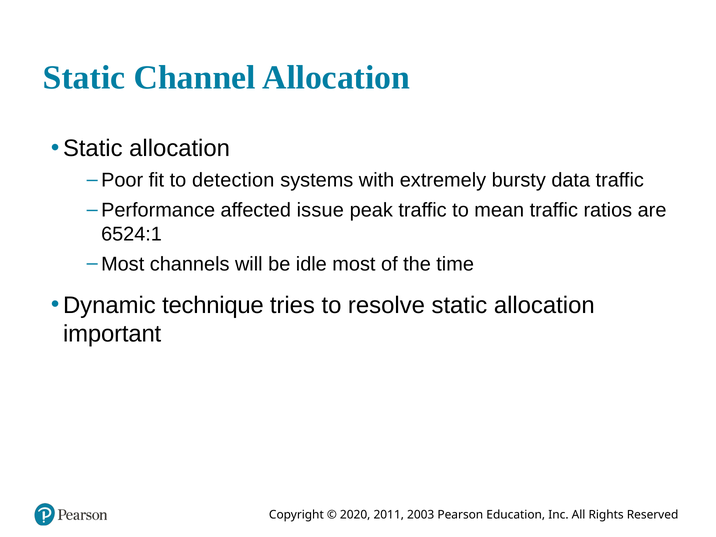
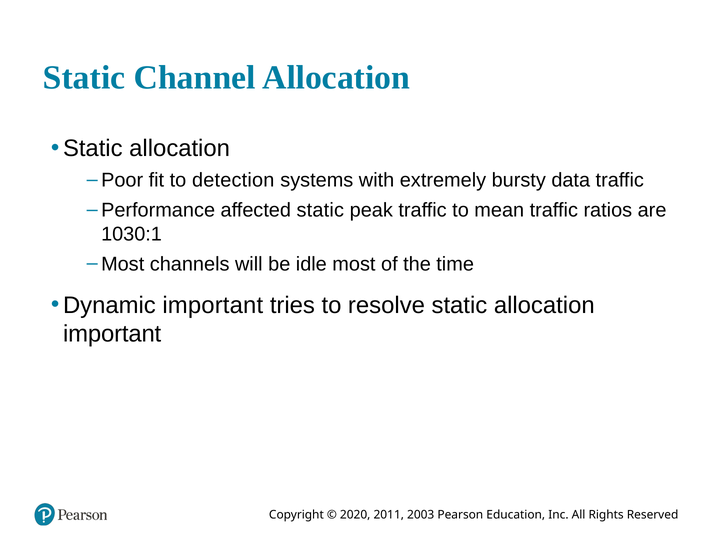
affected issue: issue -> static
6524:1: 6524:1 -> 1030:1
Dynamic technique: technique -> important
